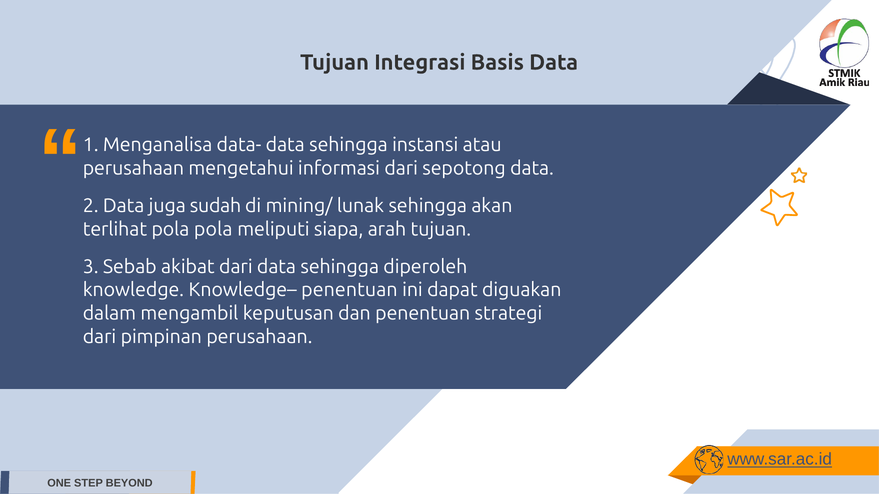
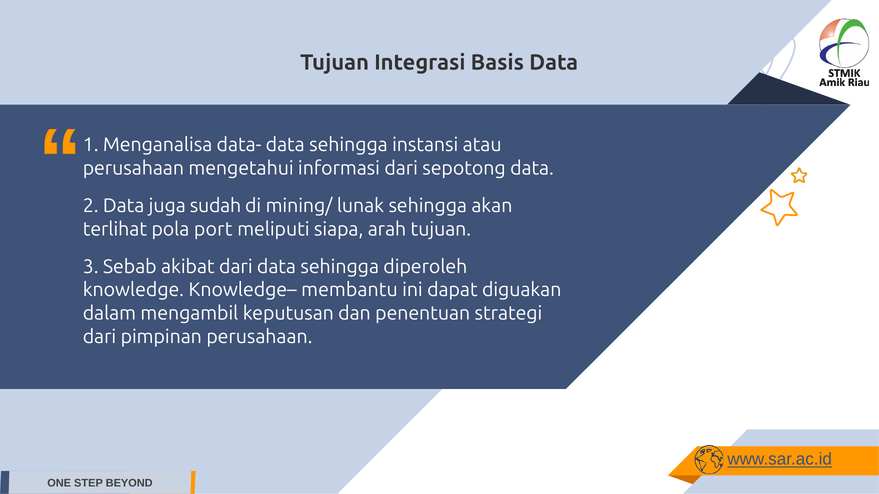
pola pola: pola -> port
Knowledge– penentuan: penentuan -> membantu
